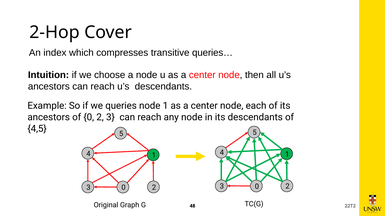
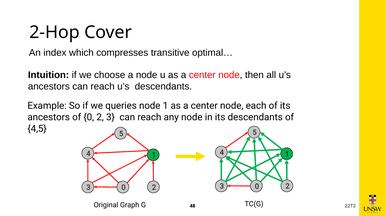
queries…: queries… -> optimal…
